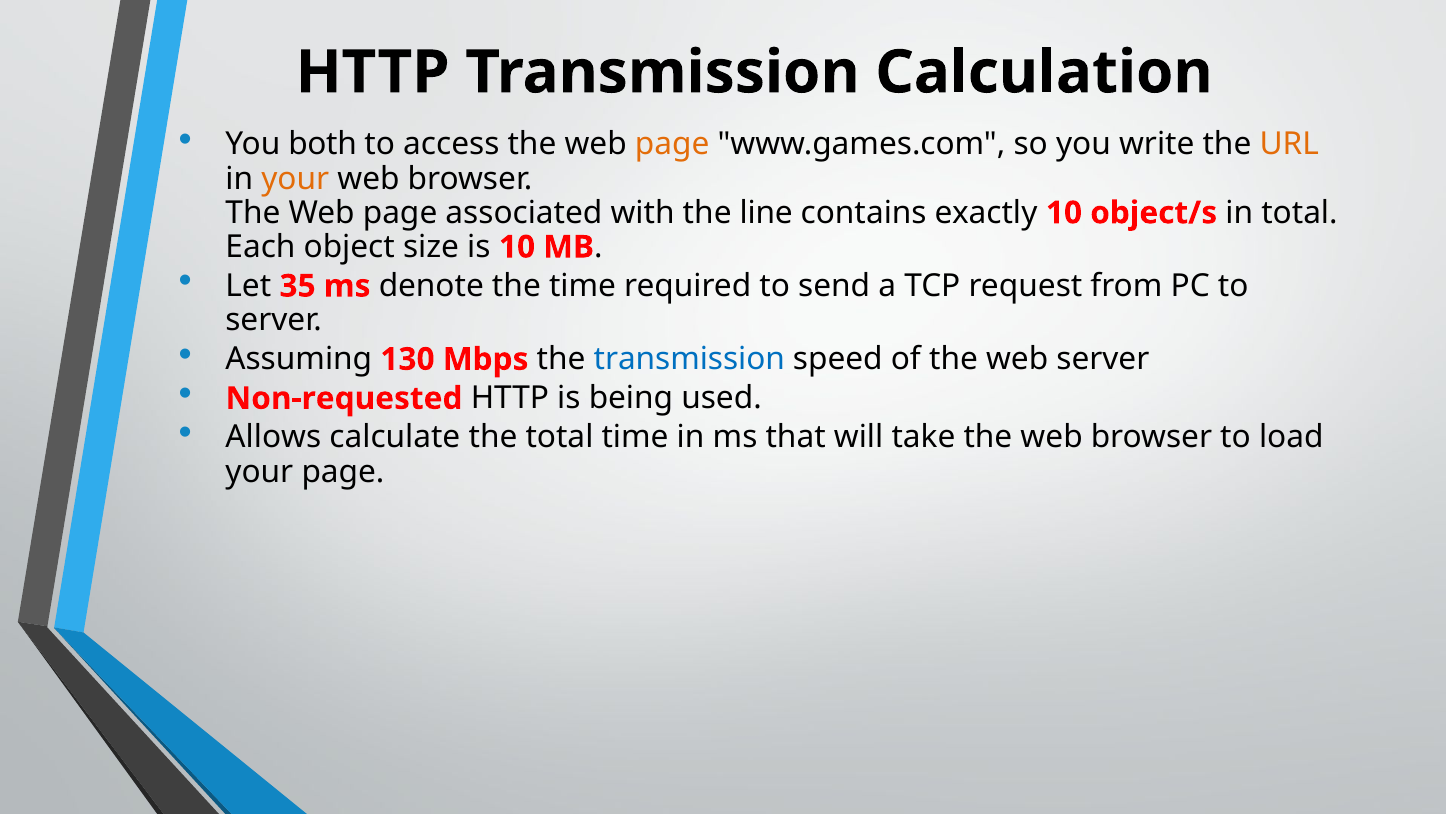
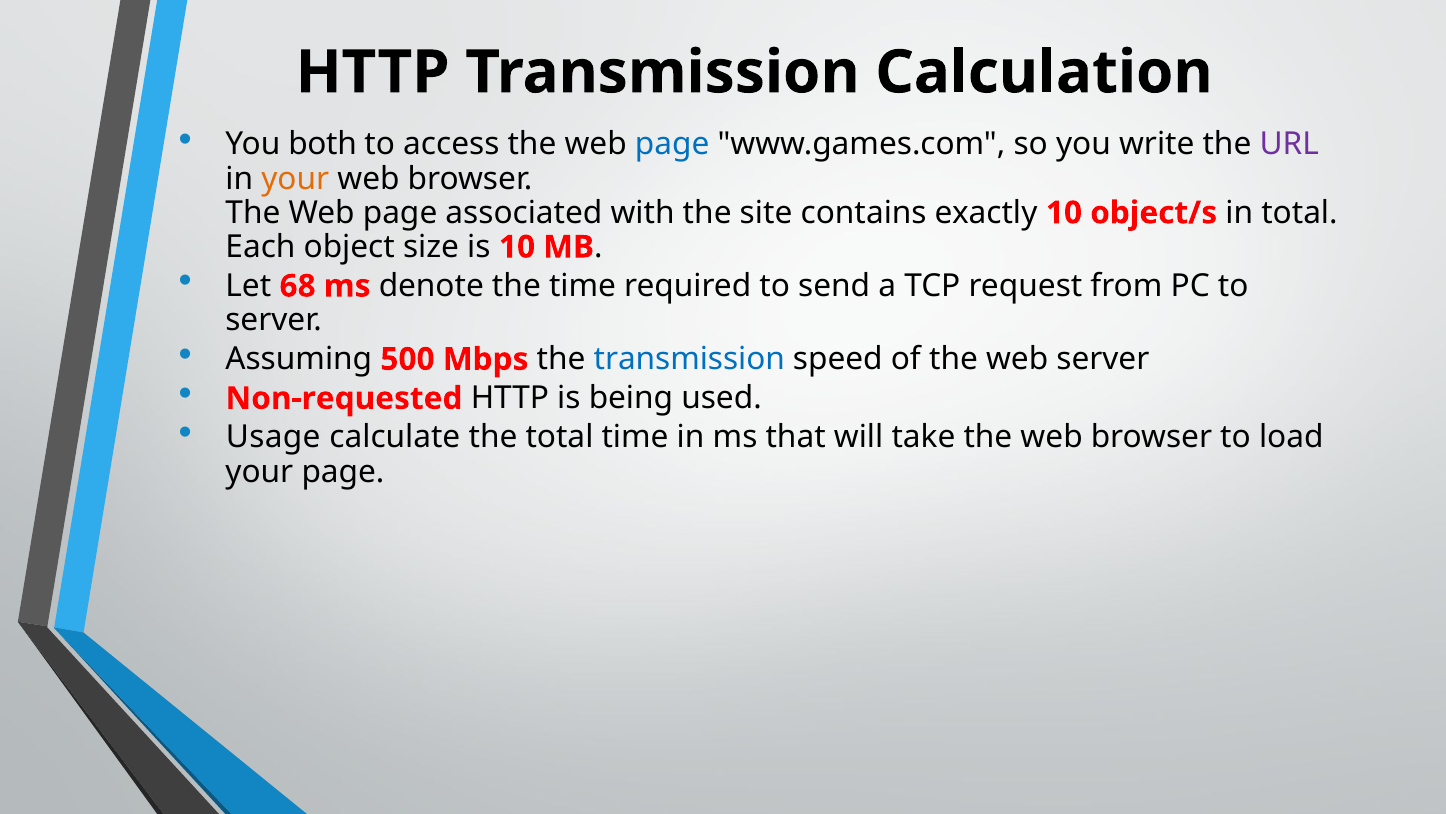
page at (672, 144) colour: orange -> blue
URL colour: orange -> purple
line: line -> site
35: 35 -> 68
130: 130 -> 500
Allows: Allows -> Usage
